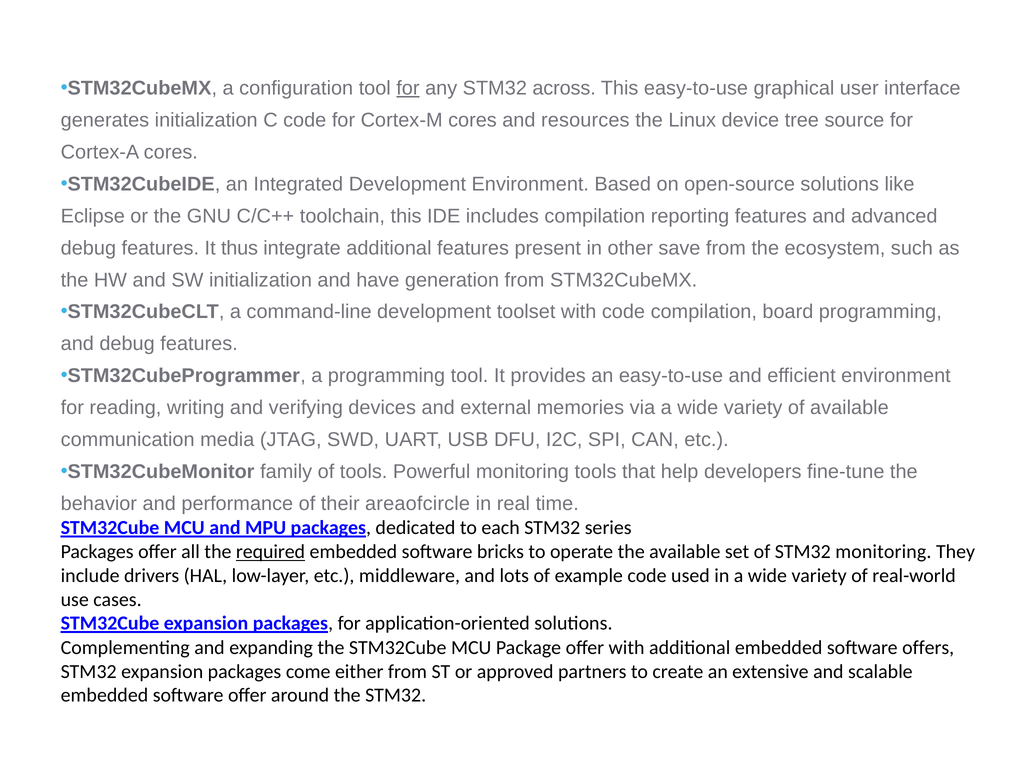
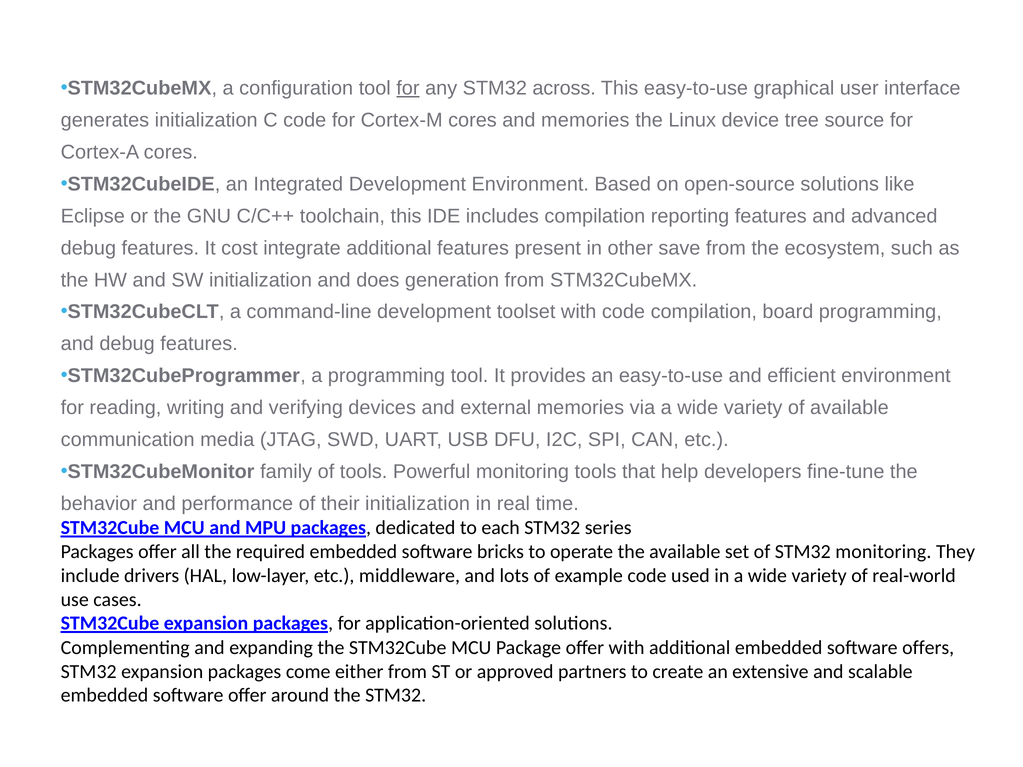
and resources: resources -> memories
thus: thus -> cost
have: have -> does
their areaofcircle: areaofcircle -> initialization
required underline: present -> none
